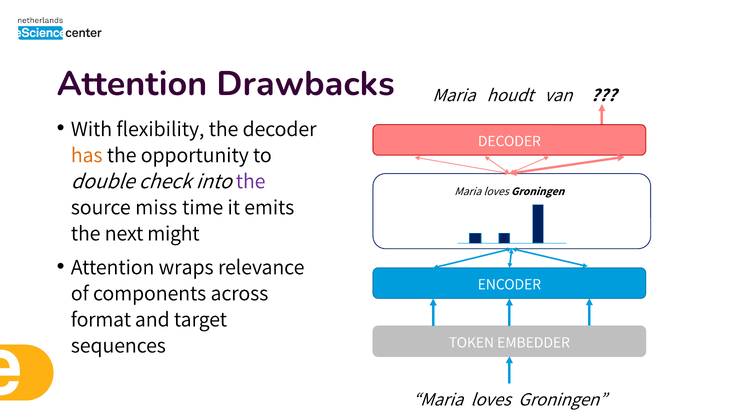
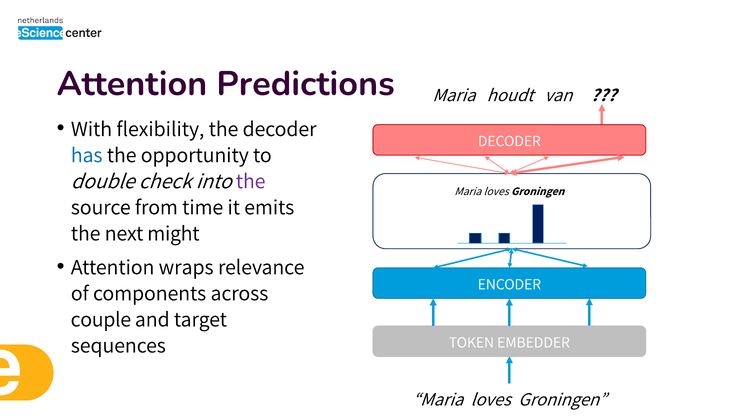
Drawbacks: Drawbacks -> Predictions
has colour: orange -> blue
miss: miss -> from
format: format -> couple
